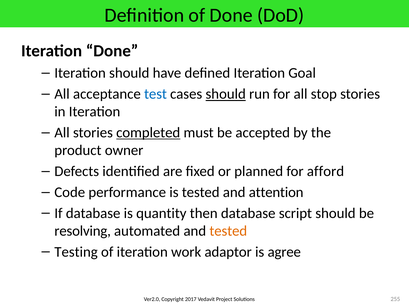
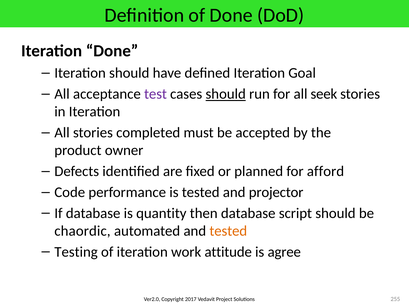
test colour: blue -> purple
stop: stop -> seek
completed underline: present -> none
attention: attention -> projector
resolving: resolving -> chaordic
adaptor: adaptor -> attitude
